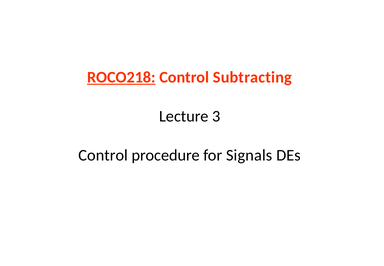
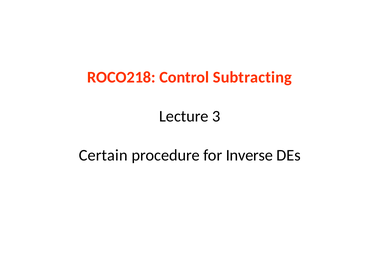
ROCO218 underline: present -> none
Control at (103, 155): Control -> Certain
Signals: Signals -> Inverse
